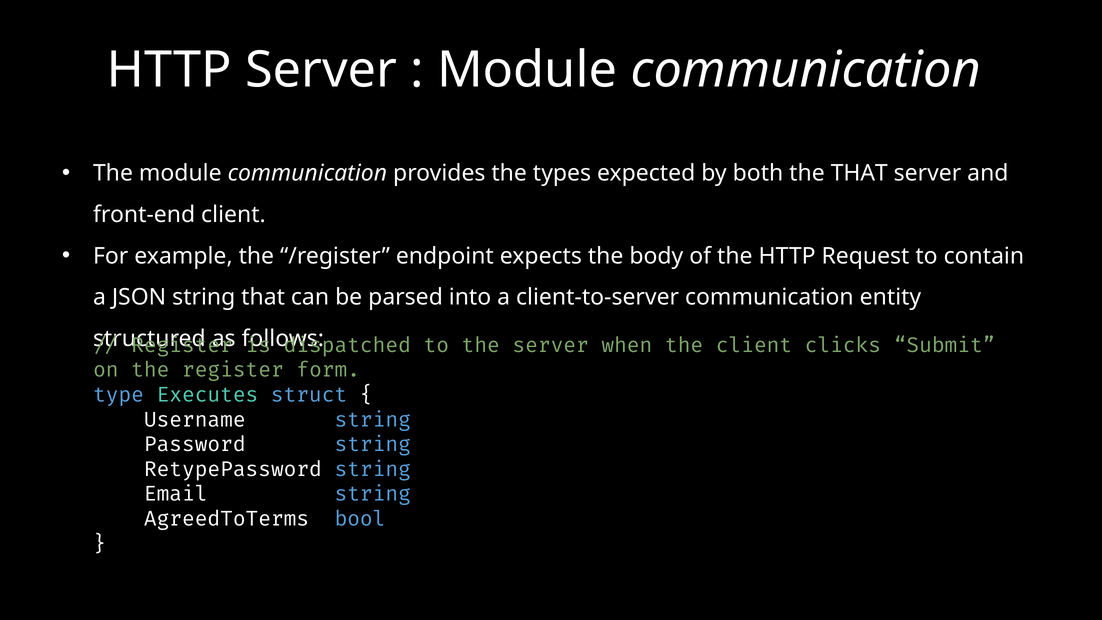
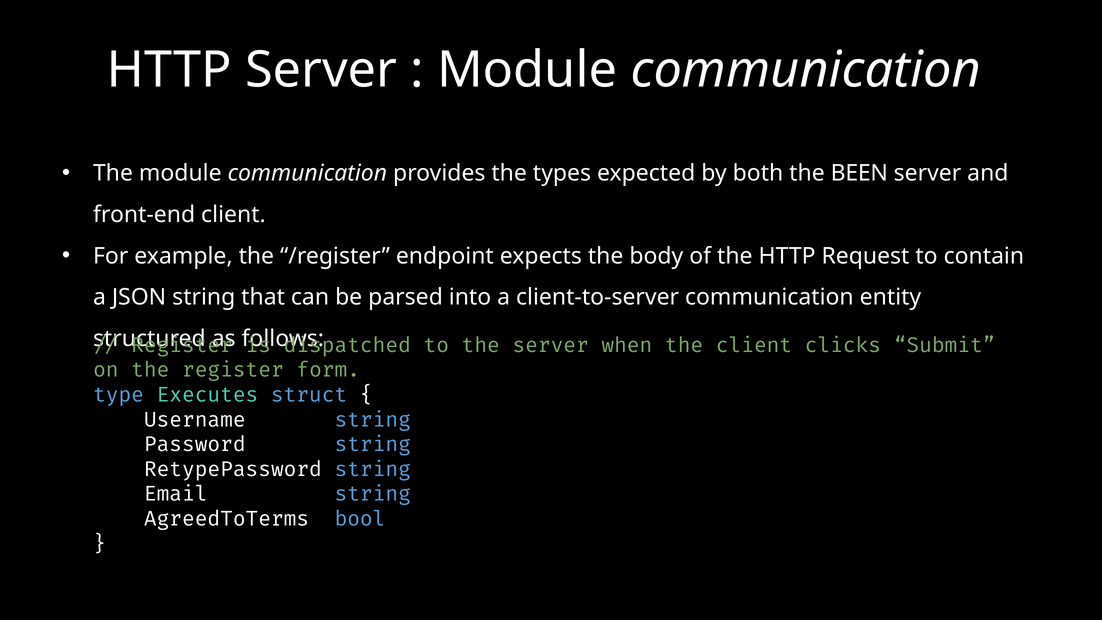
the THAT: THAT -> BEEN
